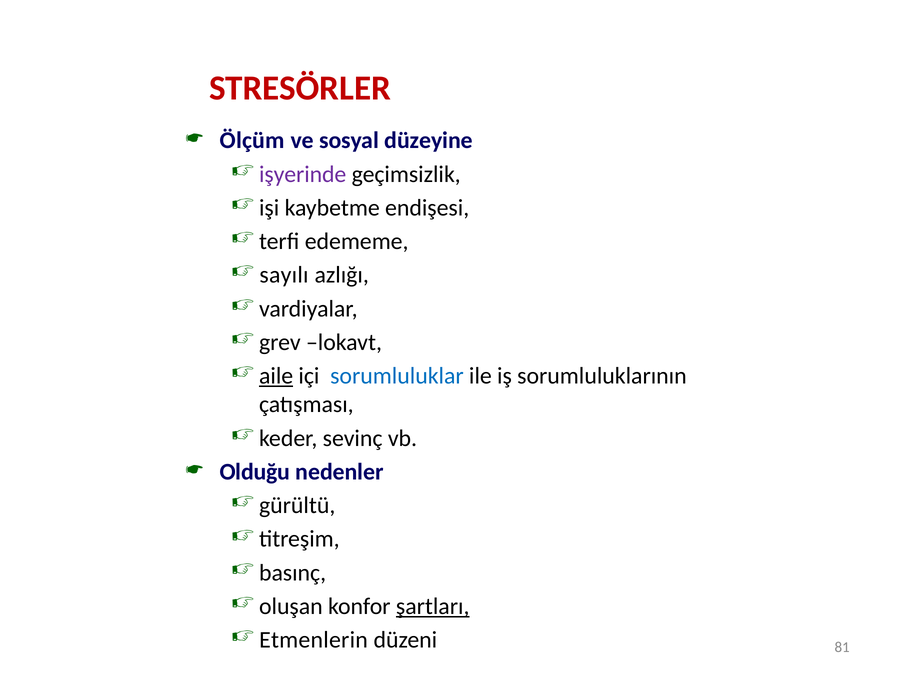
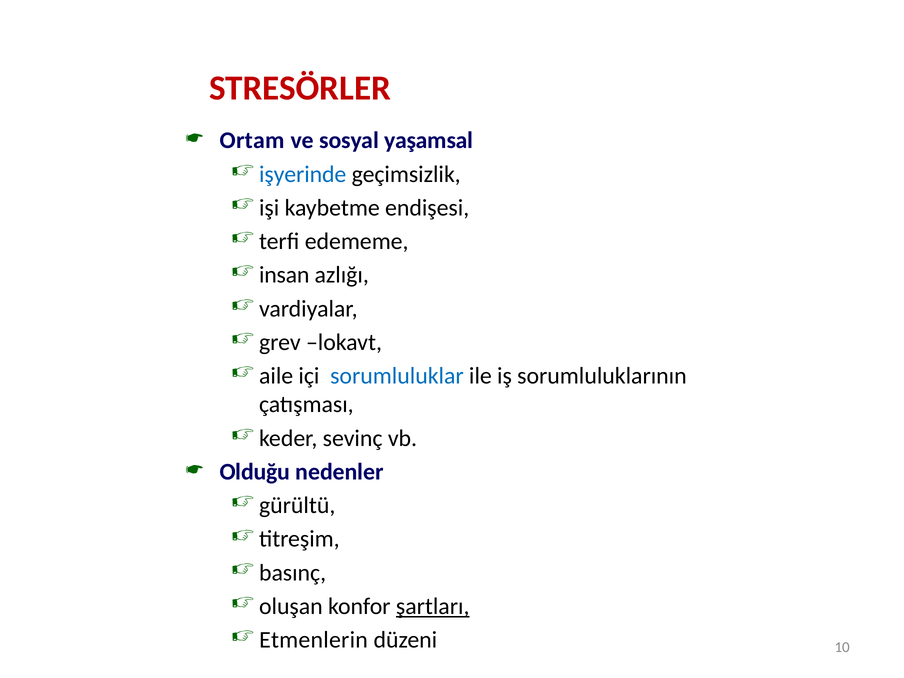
Ölçüm: Ölçüm -> Ortam
düzeyine: düzeyine -> yaşamsal
işyerinde colour: purple -> blue
sayılı: sayılı -> insan
aile underline: present -> none
81: 81 -> 10
